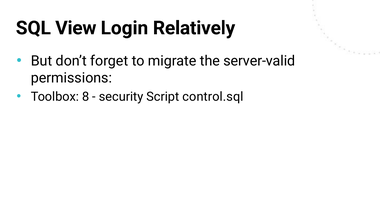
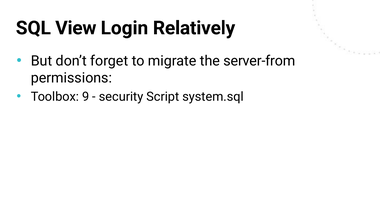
server-valid: server-valid -> server-from
8: 8 -> 9
control.sql: control.sql -> system.sql
